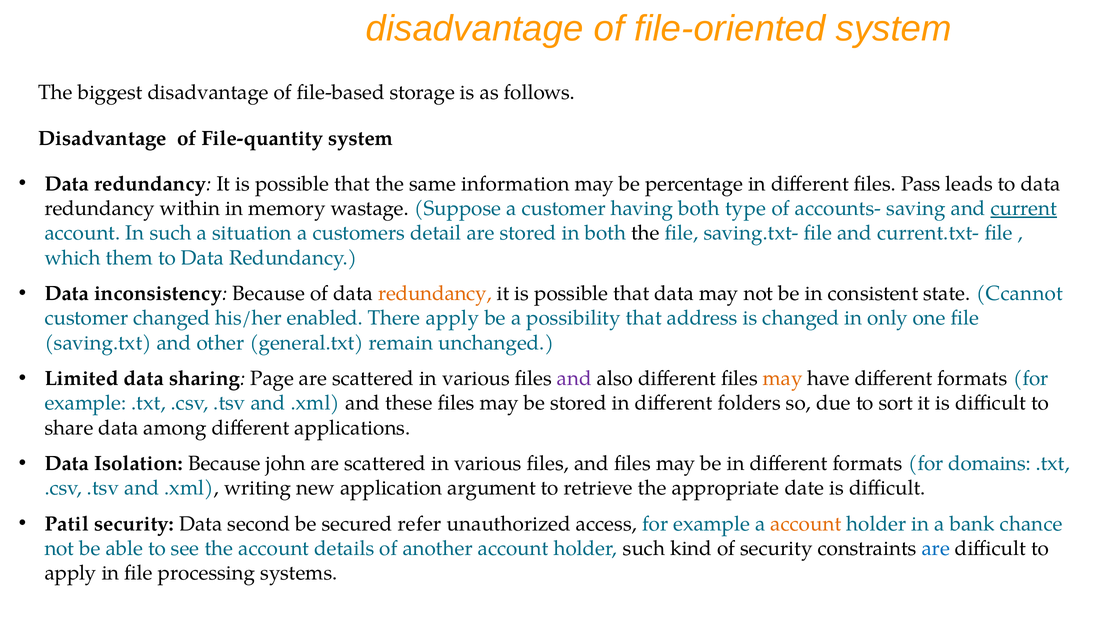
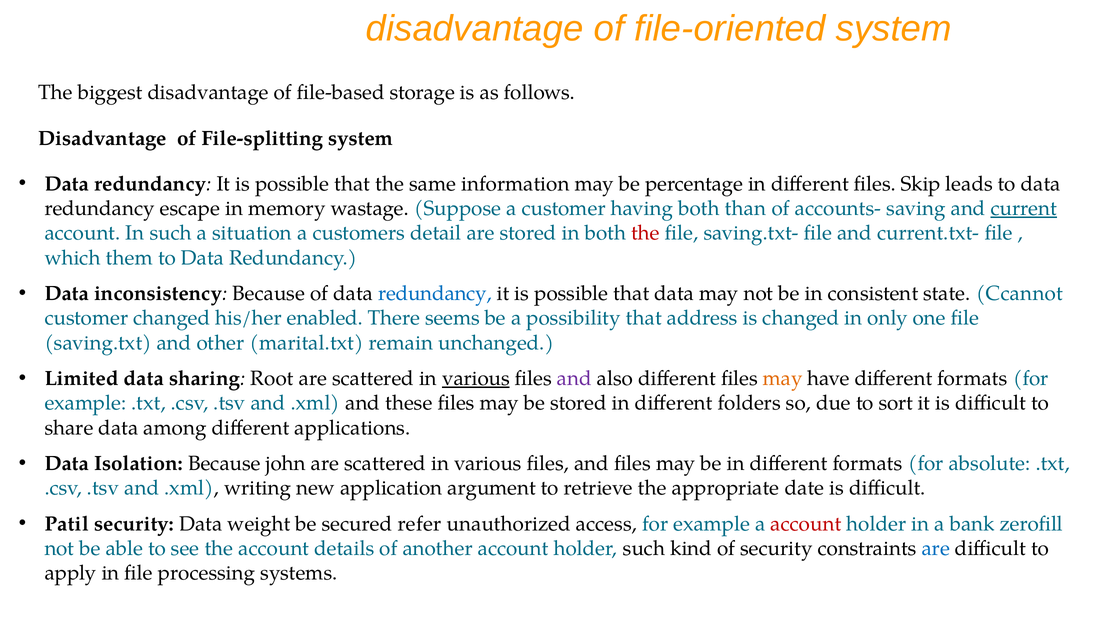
File-quantity: File-quantity -> File-splitting
Pass: Pass -> Skip
within: within -> escape
type: type -> than
the at (645, 233) colour: black -> red
redundancy at (435, 293) colour: orange -> blue
There apply: apply -> seems
general.txt: general.txt -> marital.txt
Page: Page -> Root
various at (476, 378) underline: none -> present
domains: domains -> absolute
second: second -> weight
account at (806, 524) colour: orange -> red
chance: chance -> zerofill
